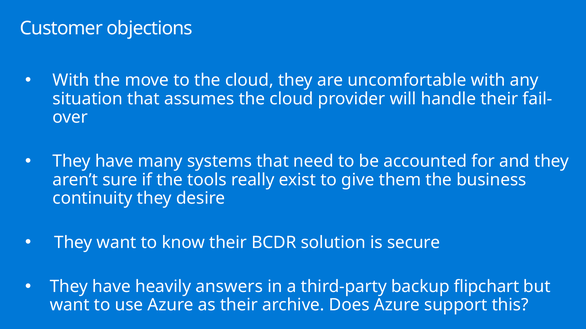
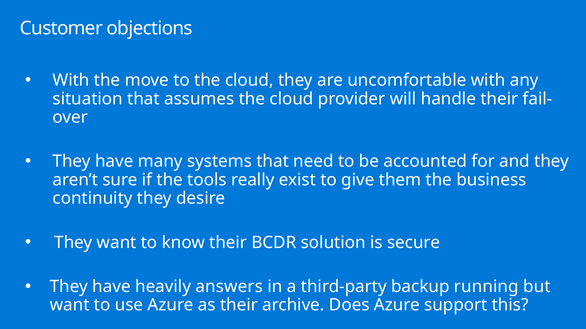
flipchart: flipchart -> running
